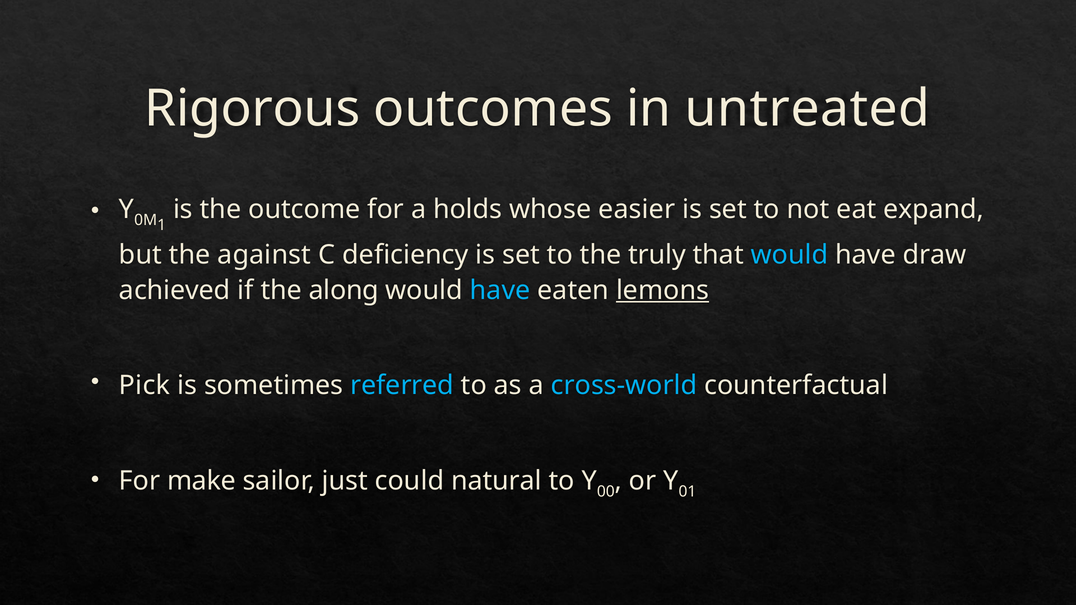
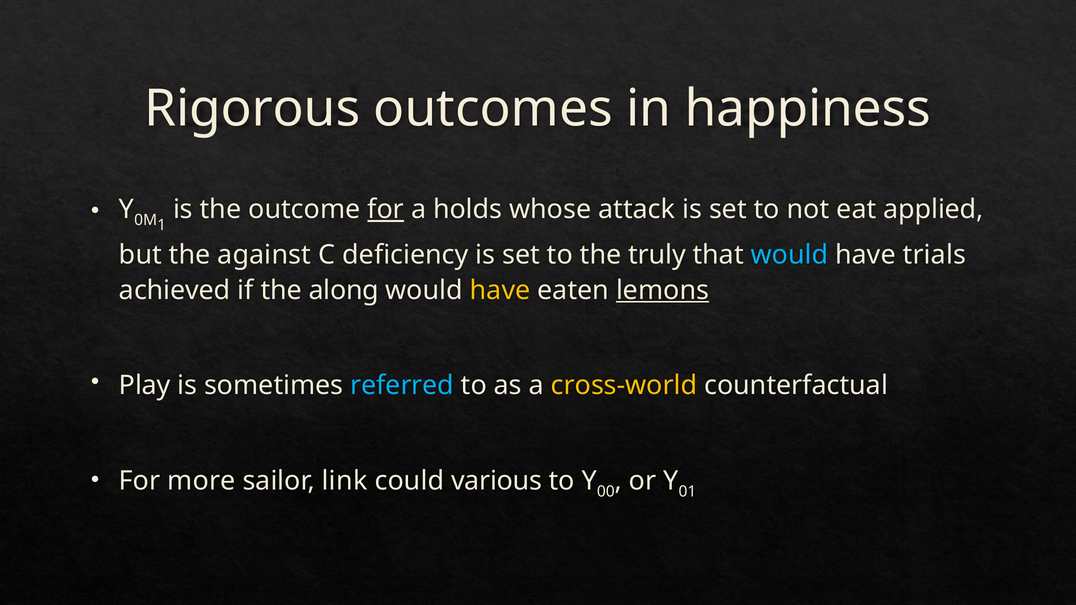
untreated: untreated -> happiness
for at (386, 210) underline: none -> present
easier: easier -> attack
expand: expand -> applied
draw: draw -> trials
have at (500, 290) colour: light blue -> yellow
Pick: Pick -> Play
cross-world colour: light blue -> yellow
make: make -> more
just: just -> link
natural: natural -> various
